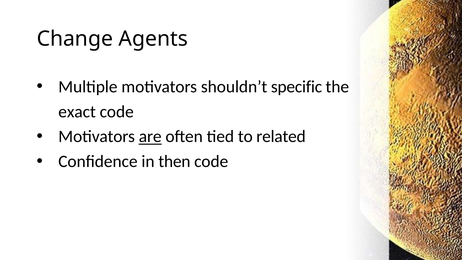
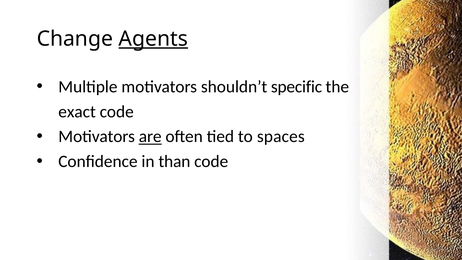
Agents underline: none -> present
related: related -> spaces
then: then -> than
